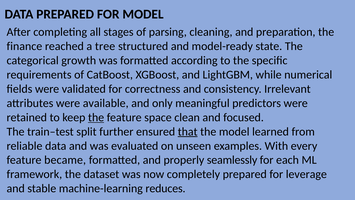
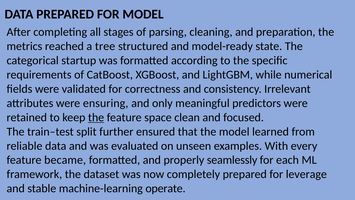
finance: finance -> metrics
growth: growth -> startup
available: available -> ensuring
that underline: present -> none
reduces: reduces -> operate
